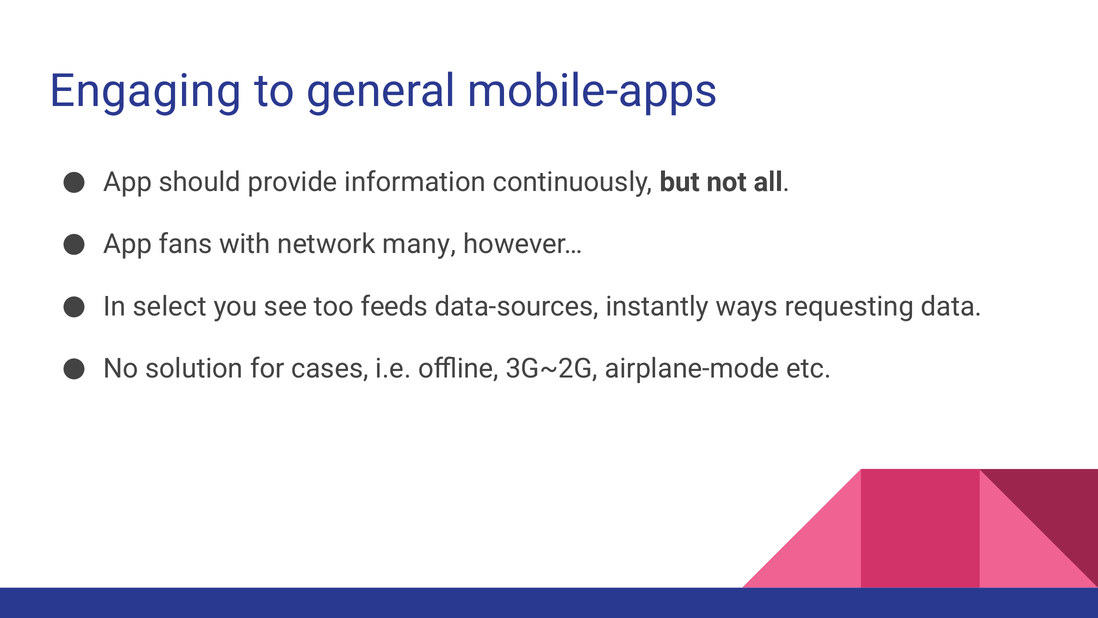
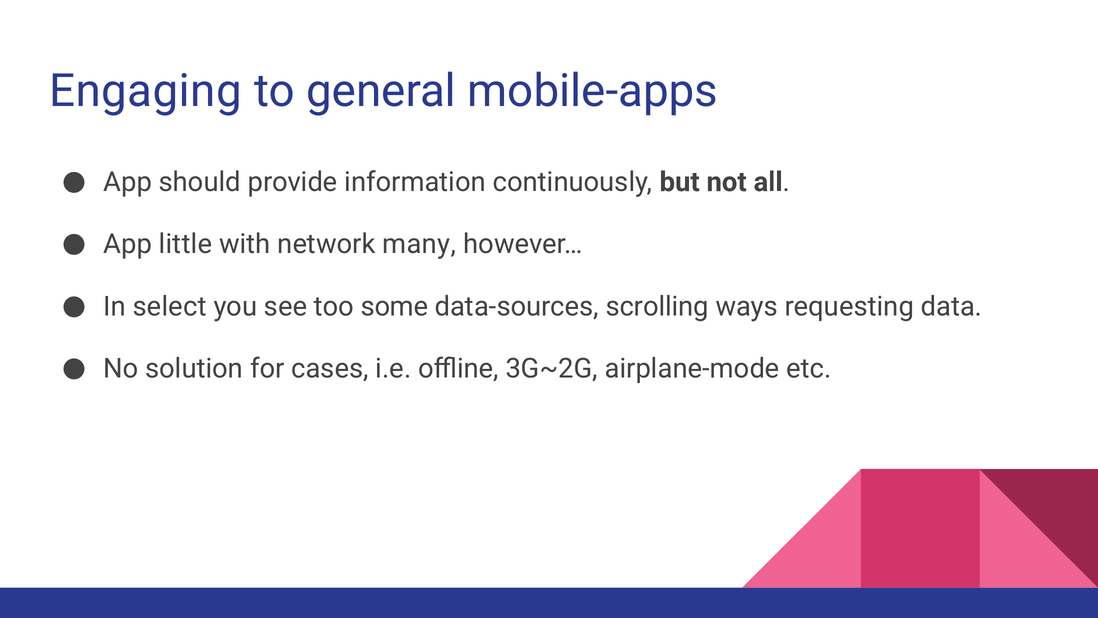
fans: fans -> little
feeds: feeds -> some
instantly: instantly -> scrolling
